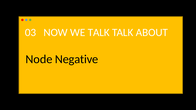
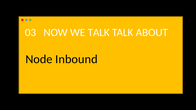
Negative: Negative -> Inbound
